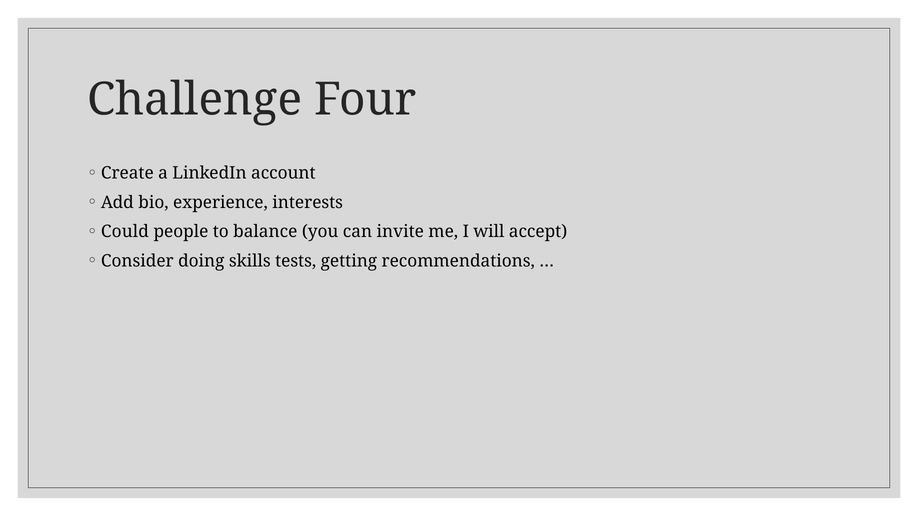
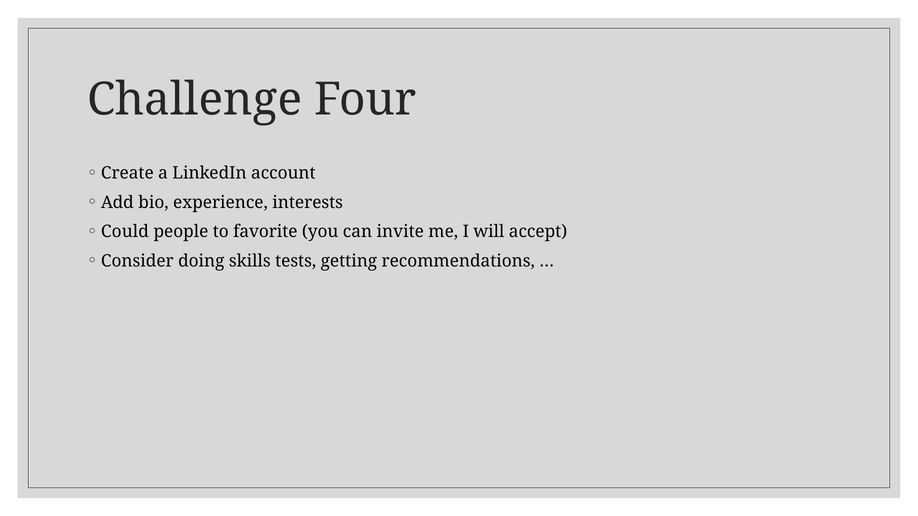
balance: balance -> favorite
